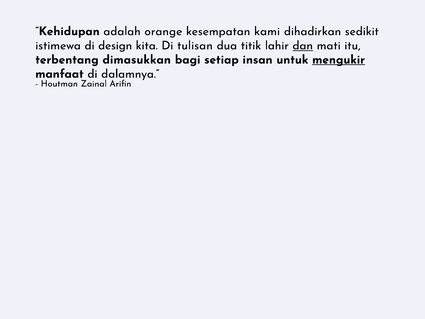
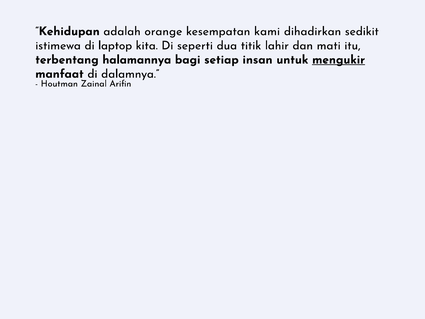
design: design -> laptop
tulisan: tulisan -> seperti
dan underline: present -> none
dimasukkan: dimasukkan -> halamannya
